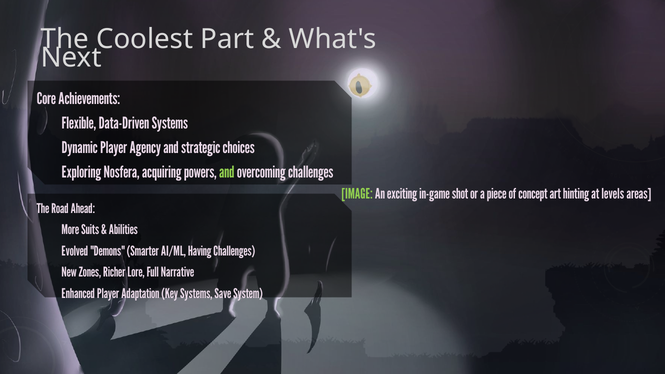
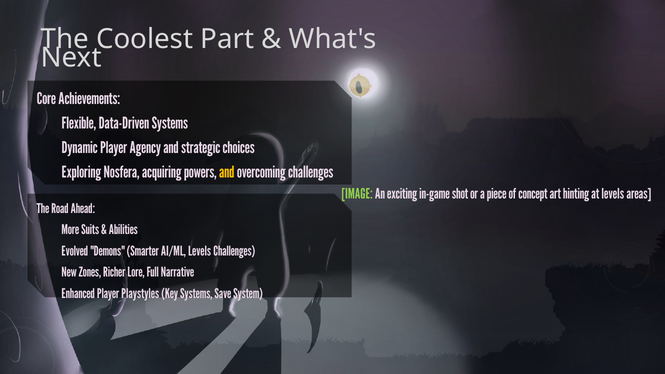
and at (227, 173) colour: light green -> yellow
AI/ML Having: Having -> Levels
Adaptation: Adaptation -> Playstyles
